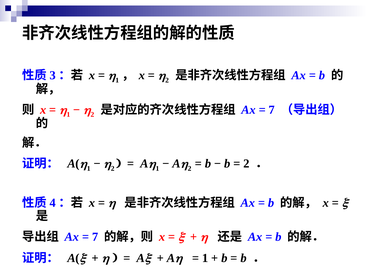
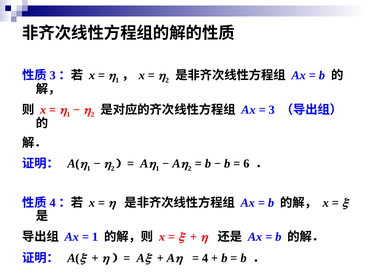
7 at (272, 110): 7 -> 3
2 at (246, 164): 2 -> 6
7 at (95, 237): 7 -> 1
1 at (205, 258): 1 -> 4
